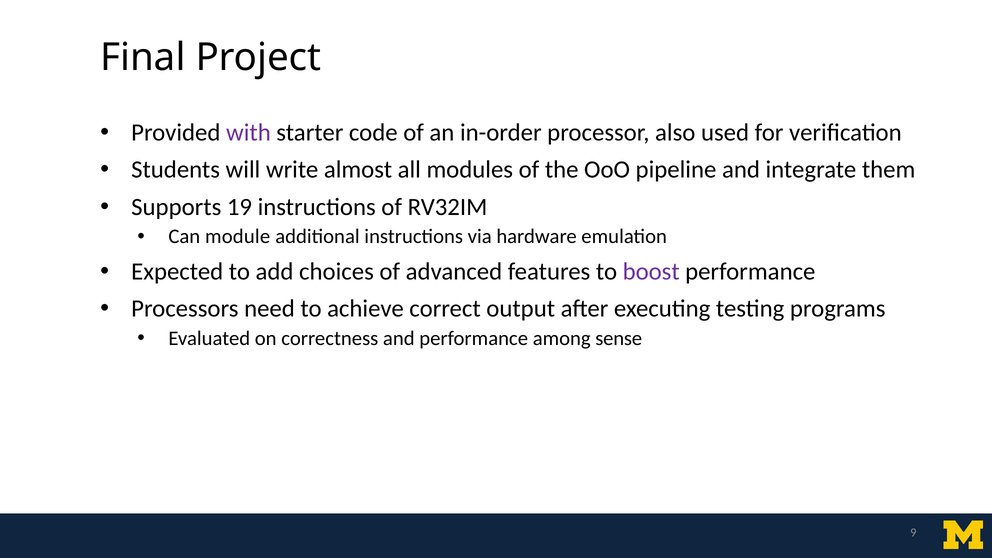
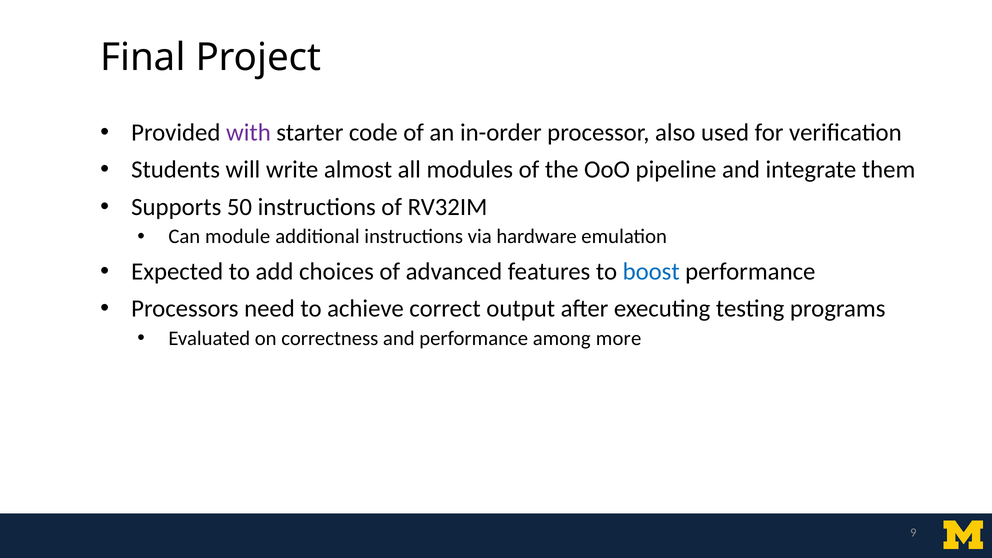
19: 19 -> 50
boost colour: purple -> blue
sense: sense -> more
